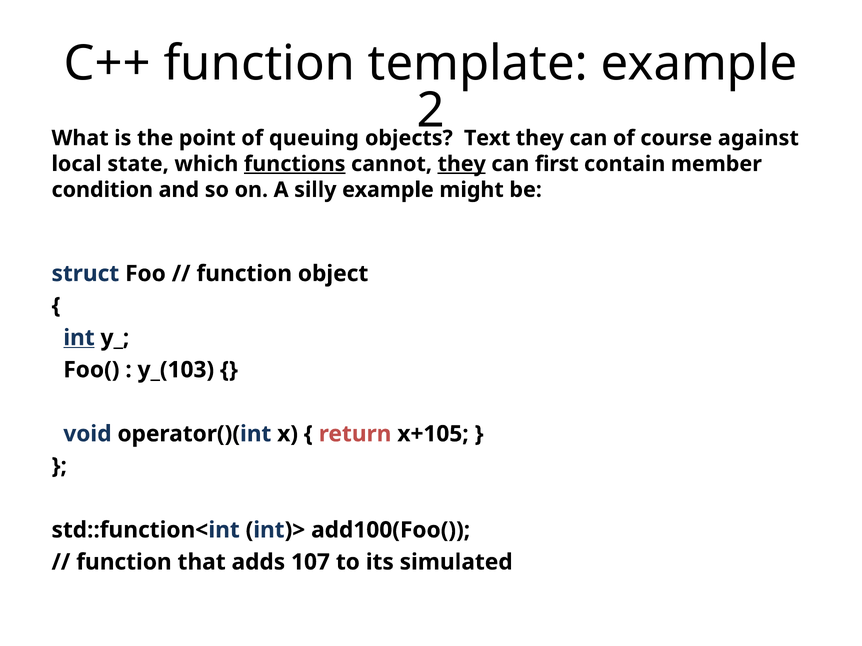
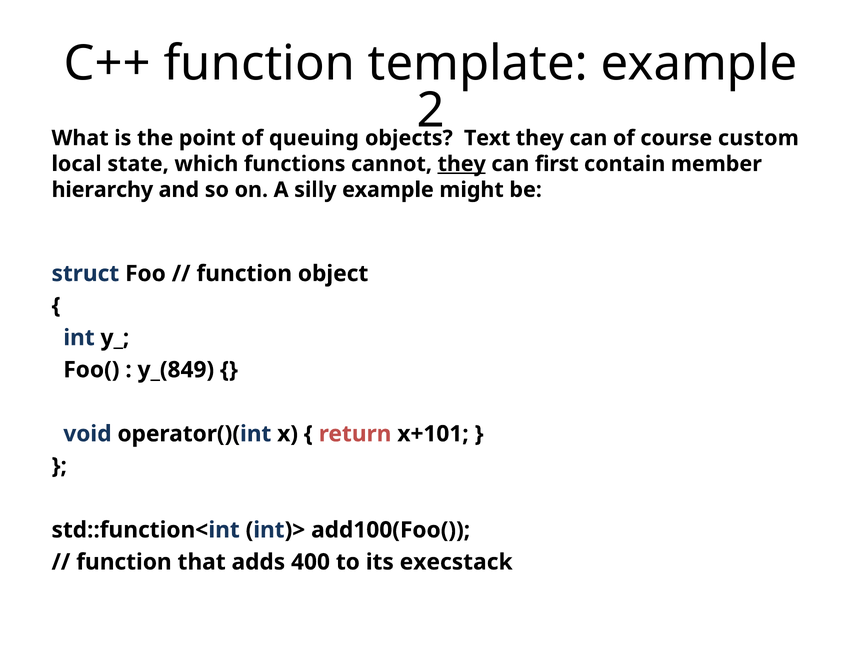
against: against -> custom
functions underline: present -> none
condition: condition -> hierarchy
int underline: present -> none
y_(103: y_(103 -> y_(849
x+105: x+105 -> x+101
107: 107 -> 400
simulated: simulated -> execstack
